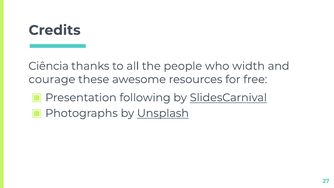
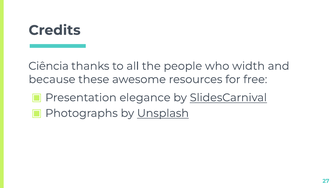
courage: courage -> because
following: following -> elegance
